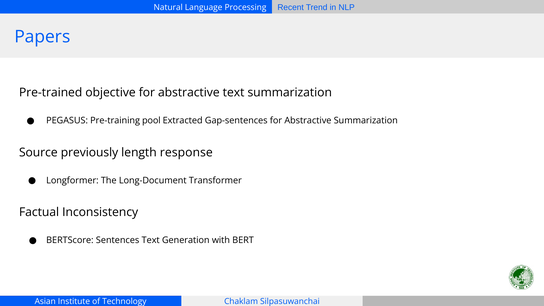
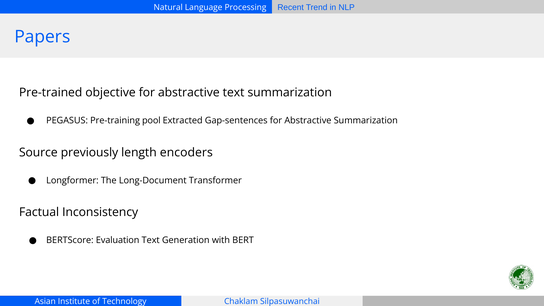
response: response -> encoders
Sentences: Sentences -> Evaluation
